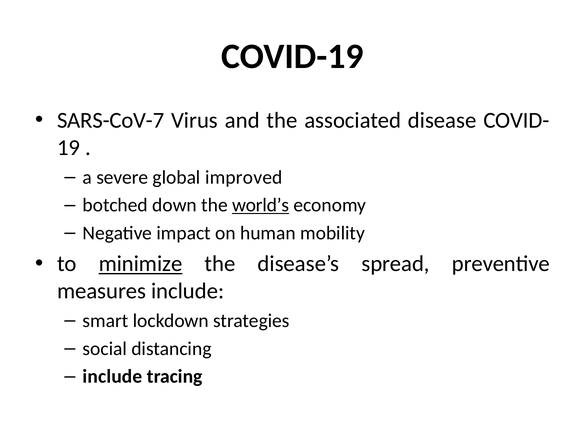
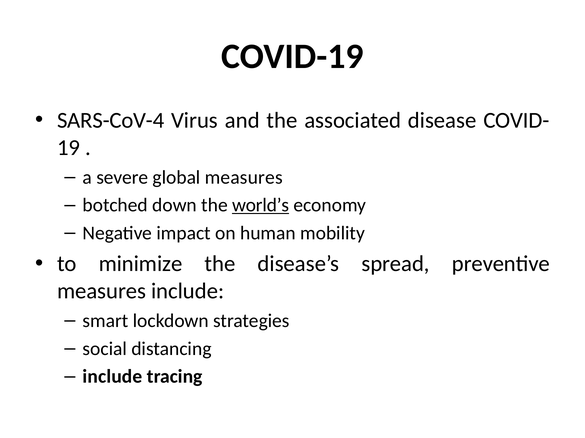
SARS-CoV-7: SARS-CoV-7 -> SARS-CoV-4
global improved: improved -> measures
minimize underline: present -> none
